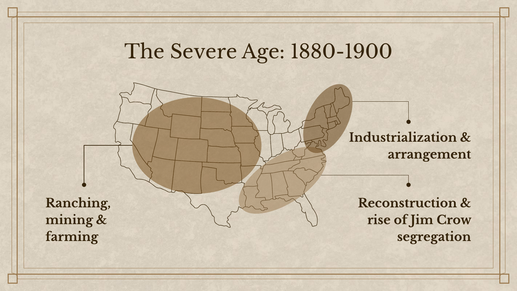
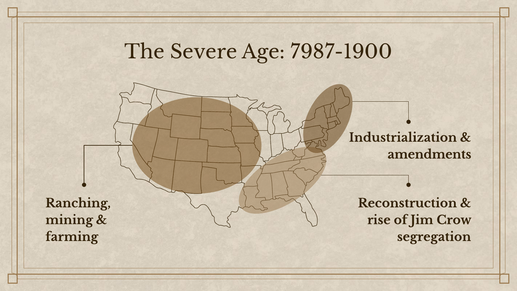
1880-1900: 1880-1900 -> 7987-1900
arrangement: arrangement -> amendments
